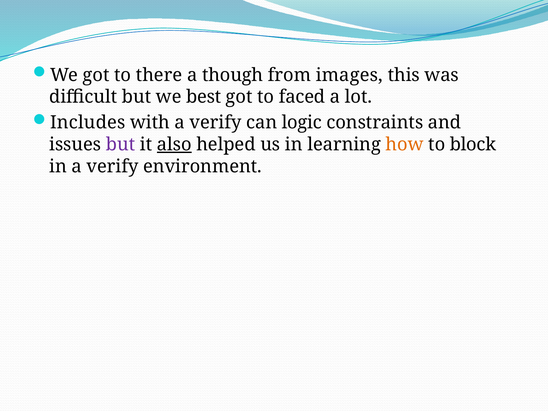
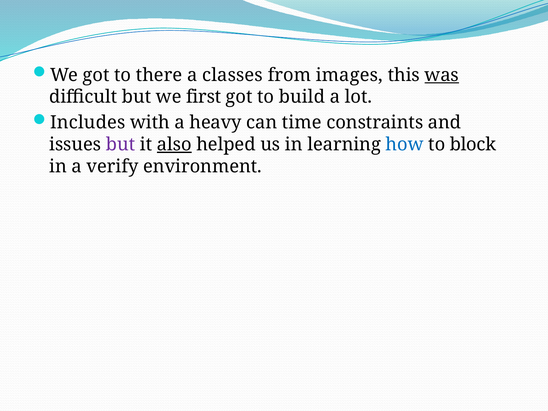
though: though -> classes
was underline: none -> present
best: best -> first
faced: faced -> build
with a verify: verify -> heavy
logic: logic -> time
how colour: orange -> blue
